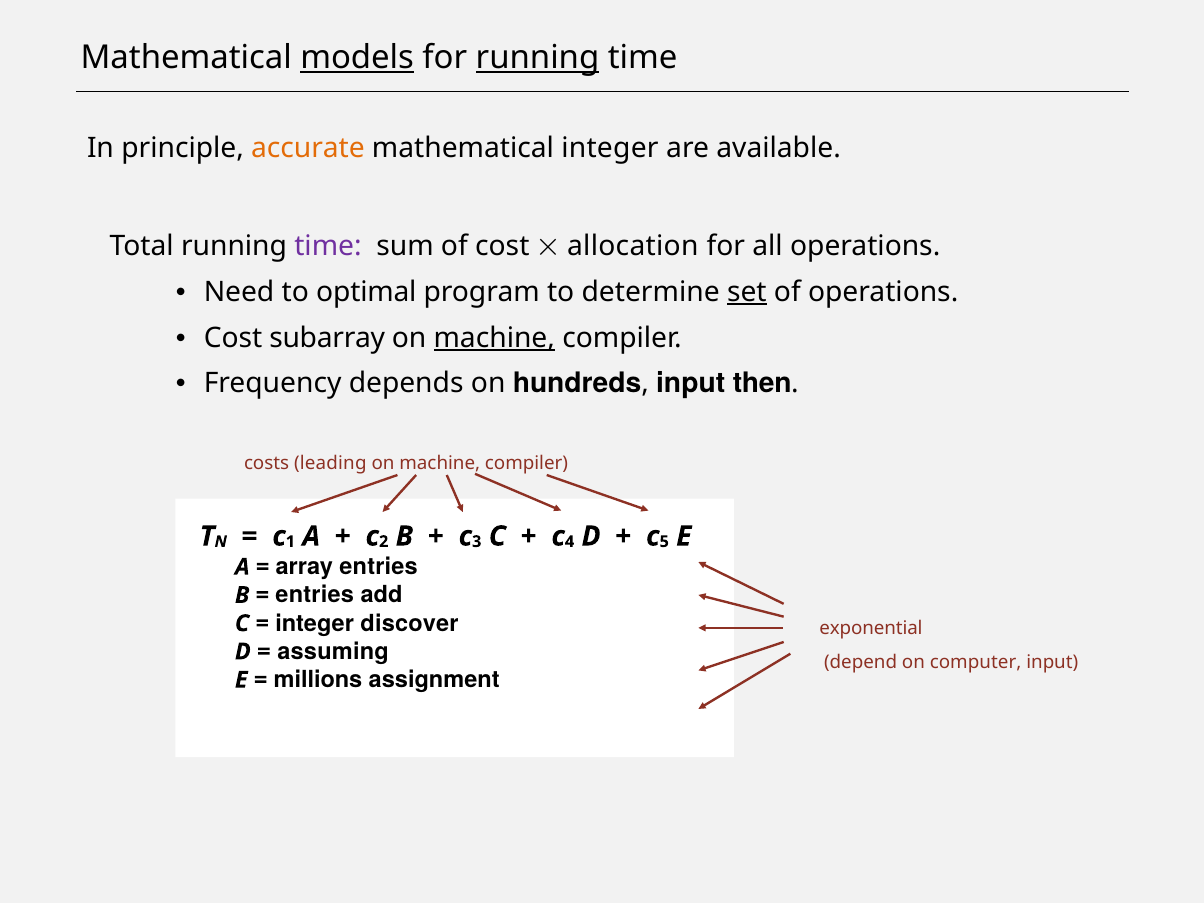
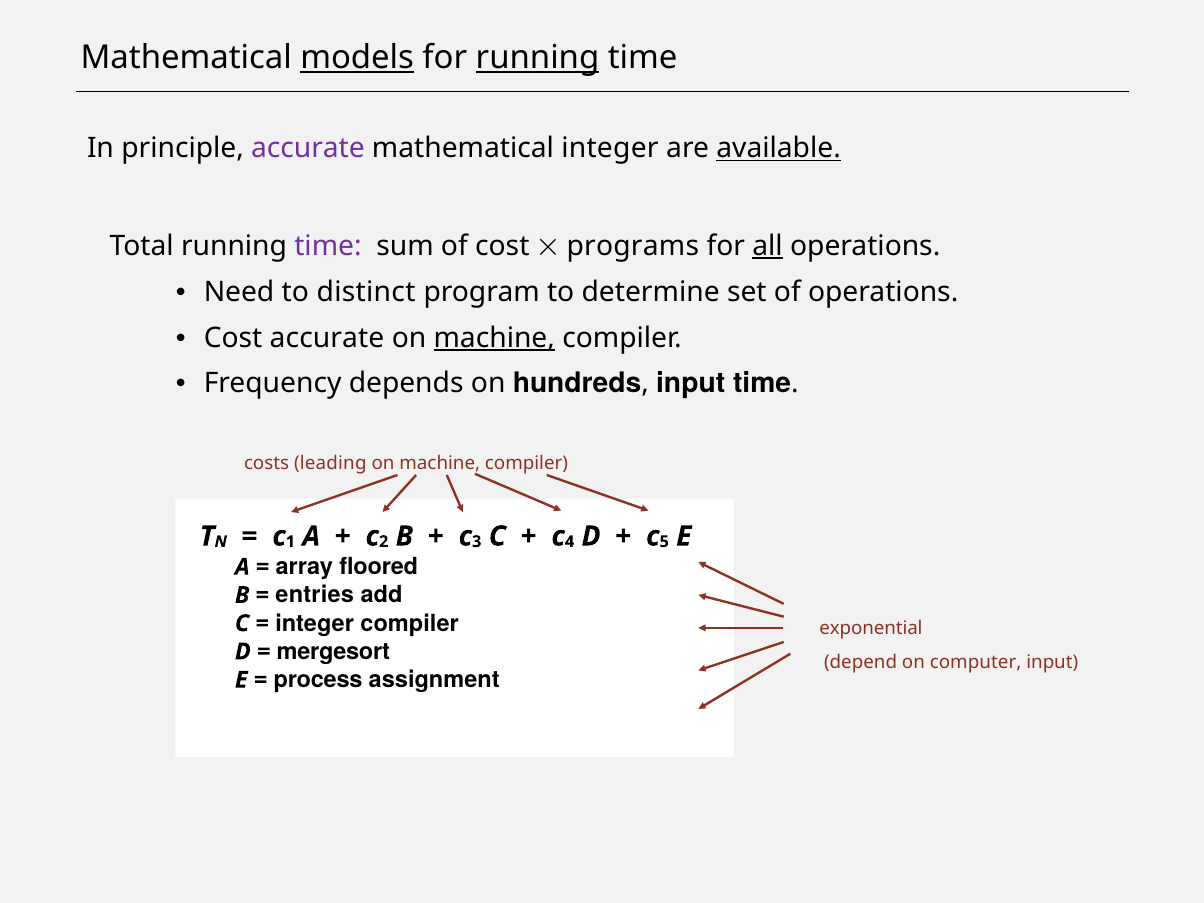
accurate at (308, 149) colour: orange -> purple
available underline: none -> present
allocation: allocation -> programs
all underline: none -> present
optimal: optimal -> distinct
set underline: present -> none
Cost subarray: subarray -> accurate
input then: then -> time
array entries: entries -> floored
integer discover: discover -> compiler
assuming: assuming -> mergesort
millions: millions -> process
